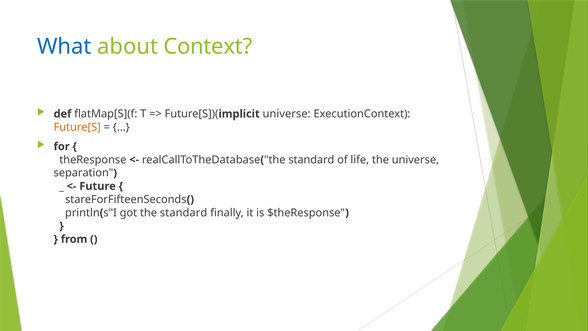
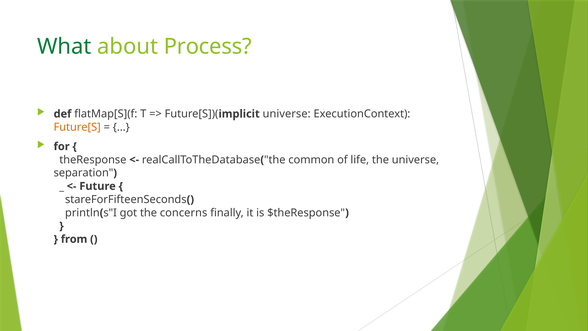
What colour: blue -> green
Context: Context -> Process
standard at (311, 160): standard -> common
got the standard: standard -> concerns
